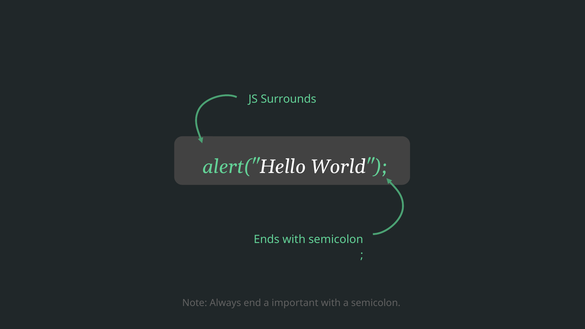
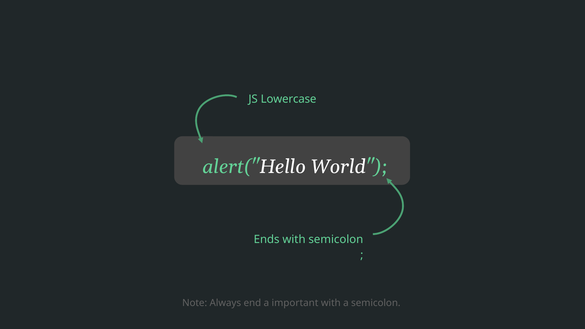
Surrounds: Surrounds -> Lowercase
